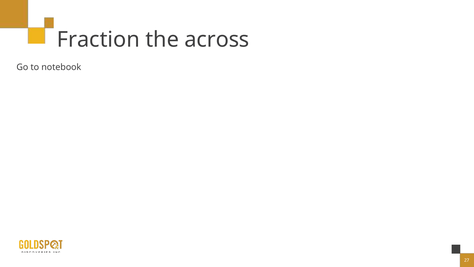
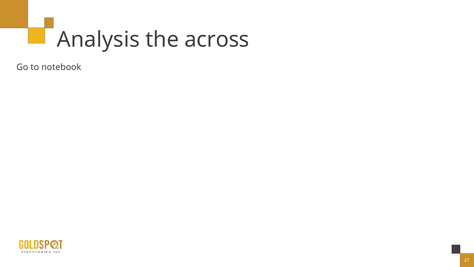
Fraction: Fraction -> Analysis
